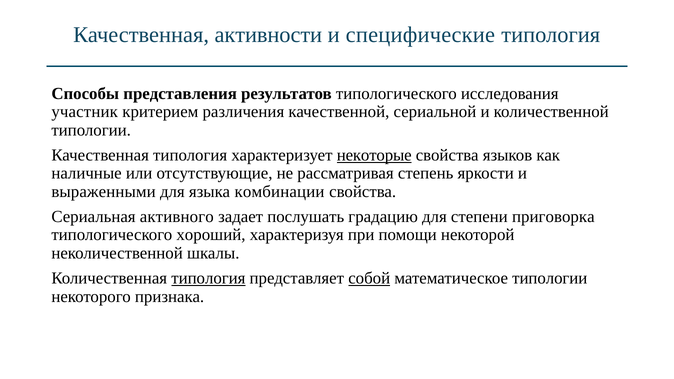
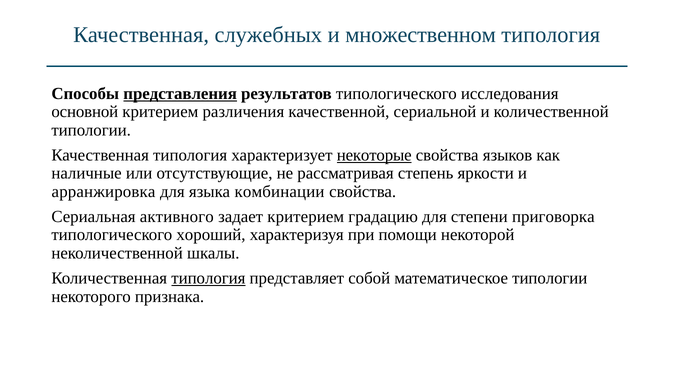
активности: активности -> служебных
специфические: специфические -> множественном
представления underline: none -> present
участник: участник -> основной
выраженными: выраженными -> арранжировка
задает послушать: послушать -> критерием
собой underline: present -> none
